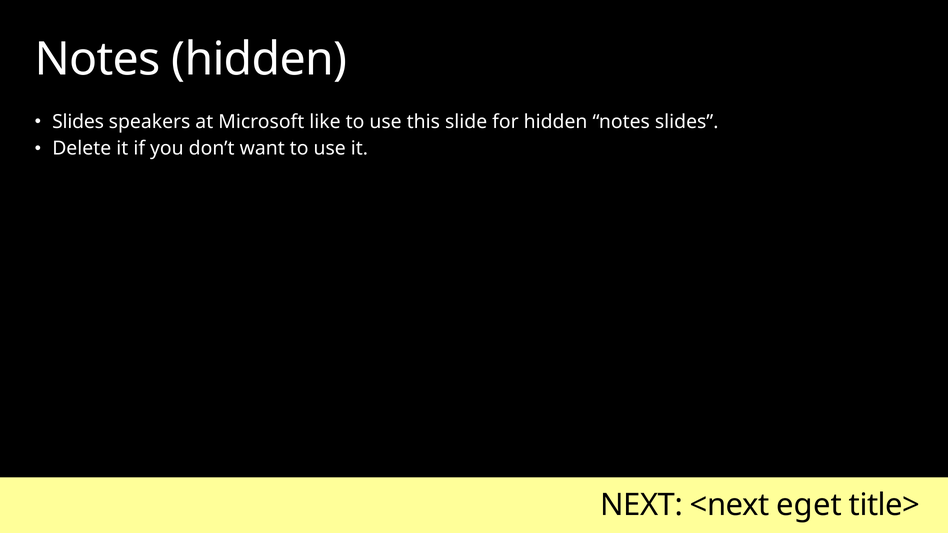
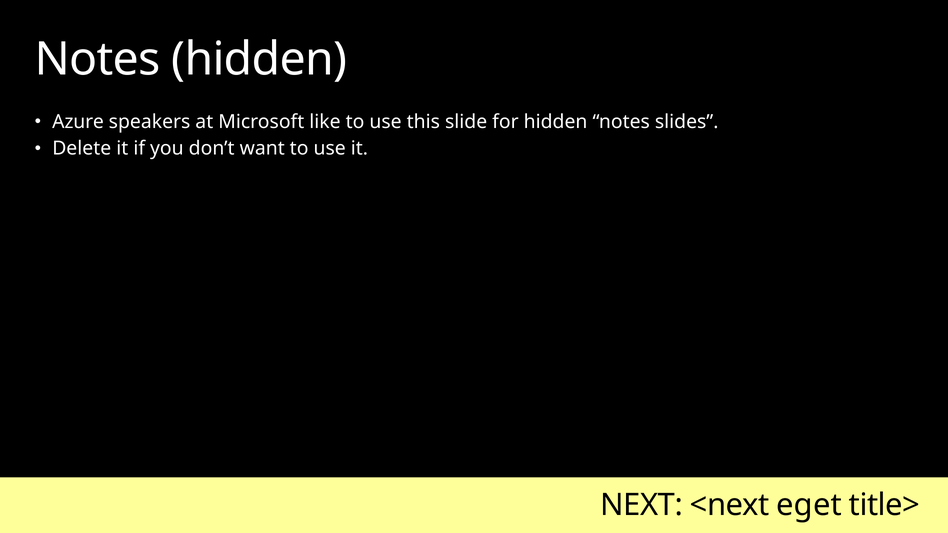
Slides at (78, 122): Slides -> Azure
